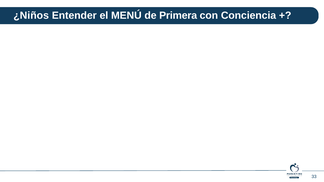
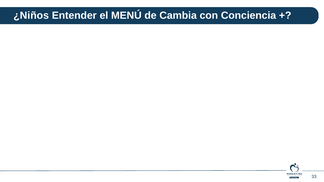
Primera: Primera -> Cambia
